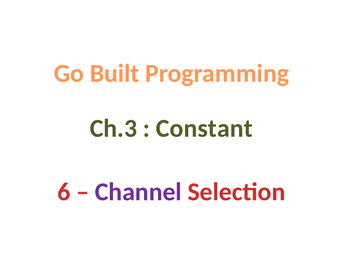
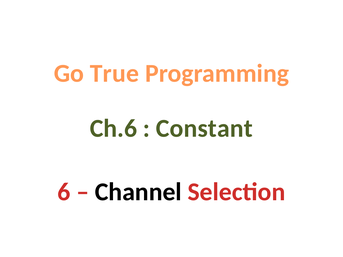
Built: Built -> True
Ch.3: Ch.3 -> Ch.6
Channel colour: purple -> black
